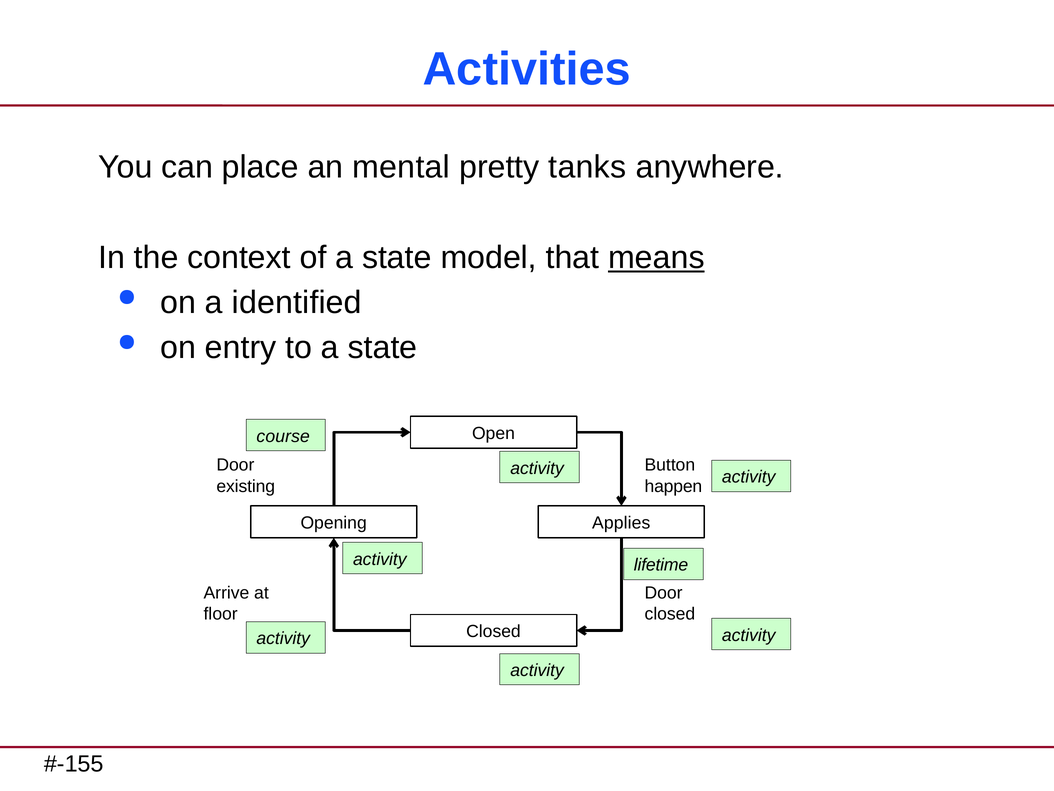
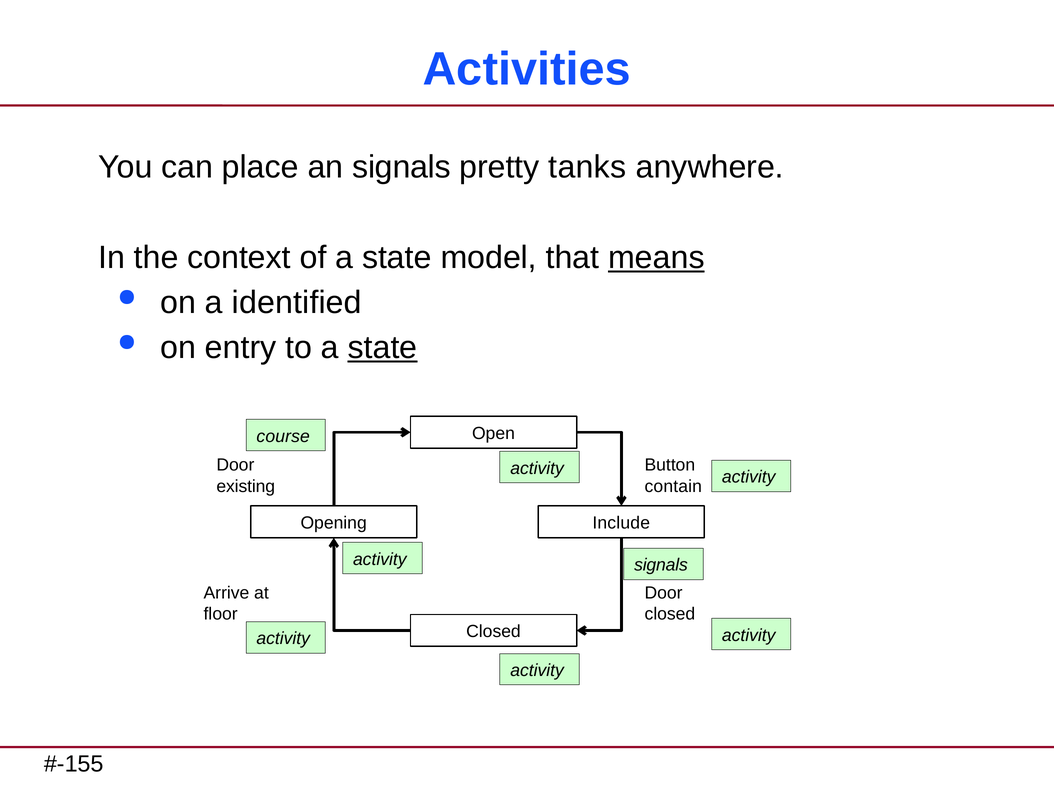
an mental: mental -> signals
state at (383, 347) underline: none -> present
happen: happen -> contain
Applies: Applies -> Include
lifetime at (661, 565): lifetime -> signals
